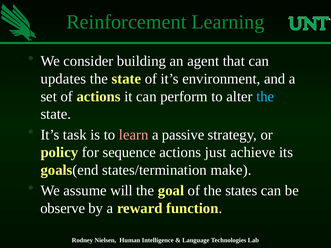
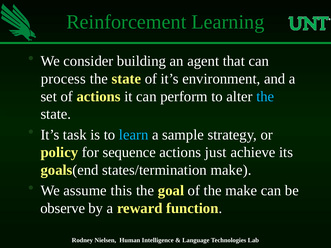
updates: updates -> process
learn colour: pink -> light blue
passive: passive -> sample
will: will -> this
the states: states -> make
